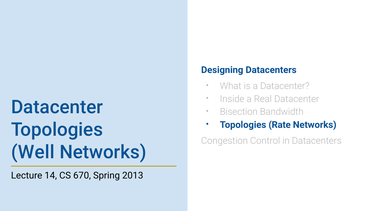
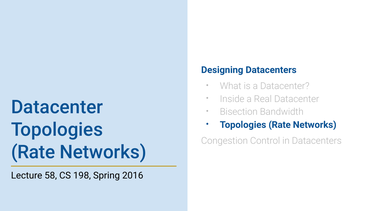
Well at (33, 152): Well -> Rate
14: 14 -> 58
670: 670 -> 198
2013: 2013 -> 2016
